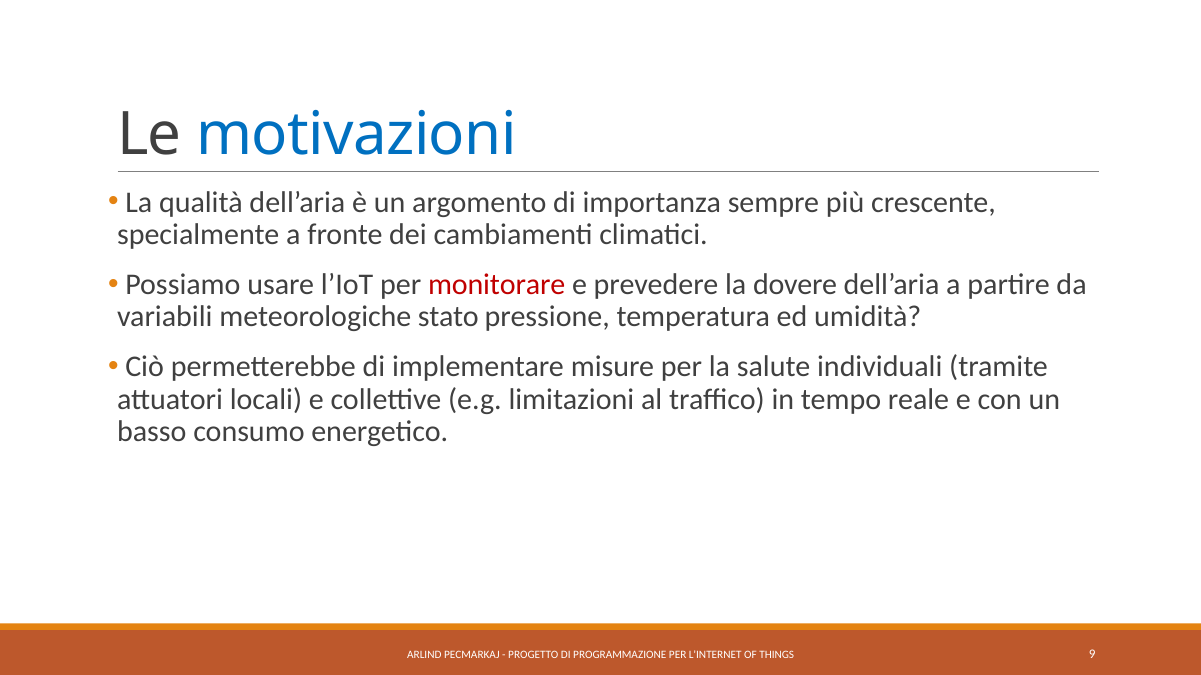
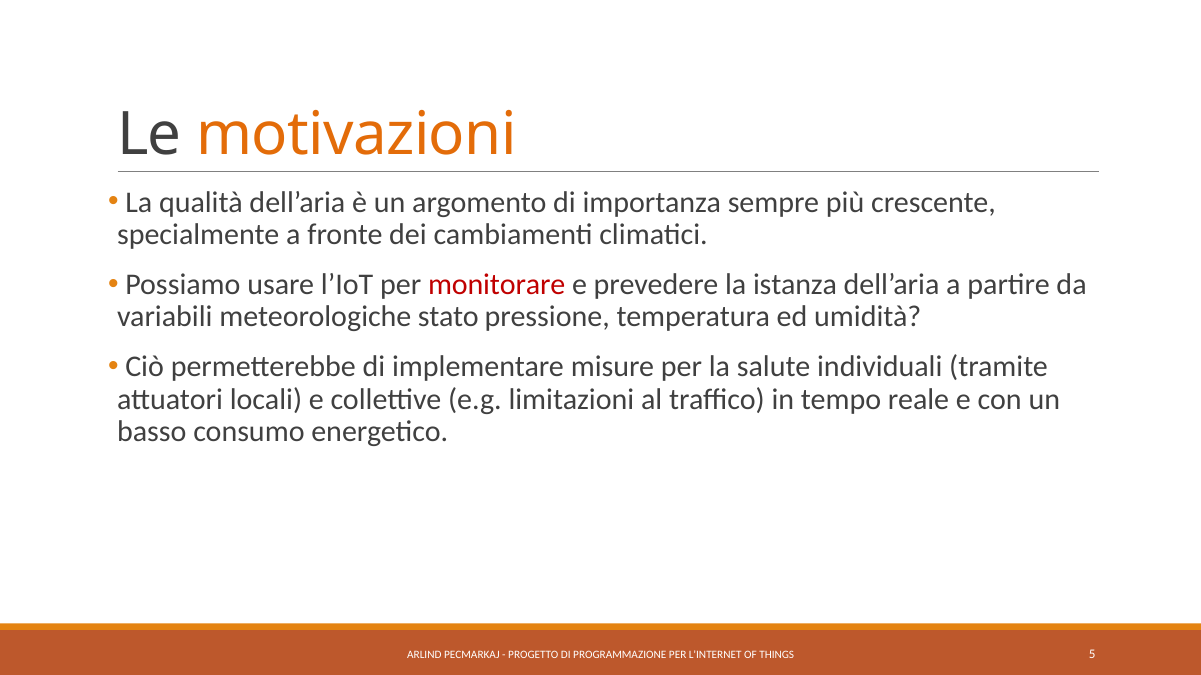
motivazioni colour: blue -> orange
dovere: dovere -> istanza
9: 9 -> 5
